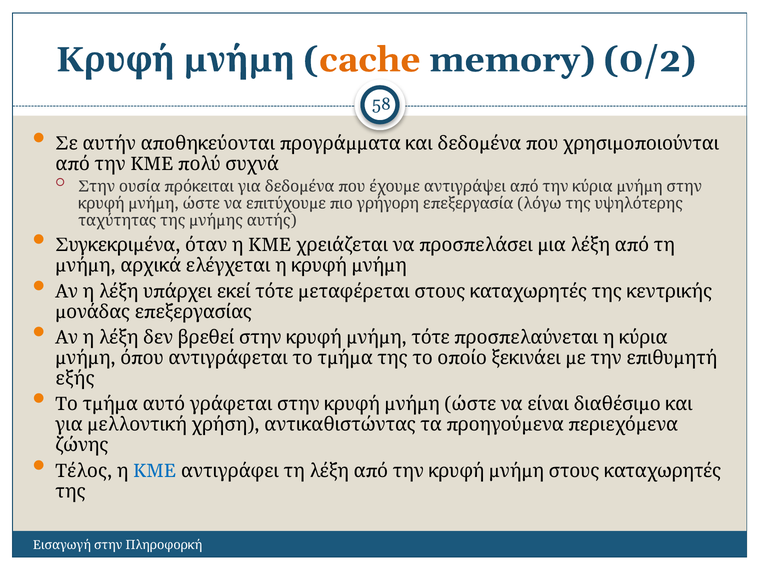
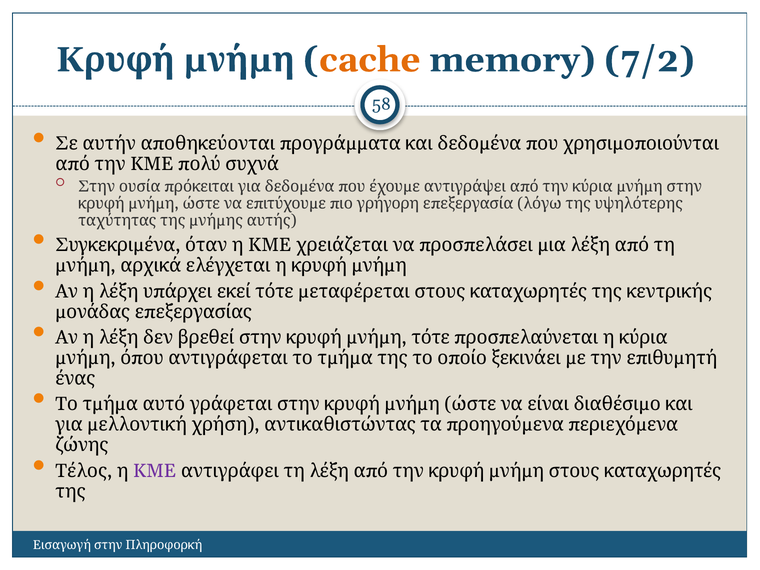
0/2: 0/2 -> 7/2
εξής: εξής -> ένας
ΚΜΕ at (155, 471) colour: blue -> purple
